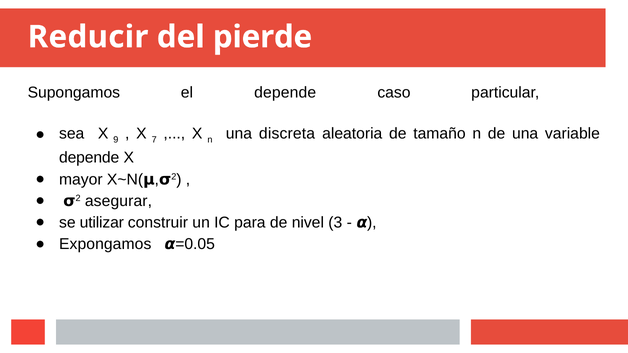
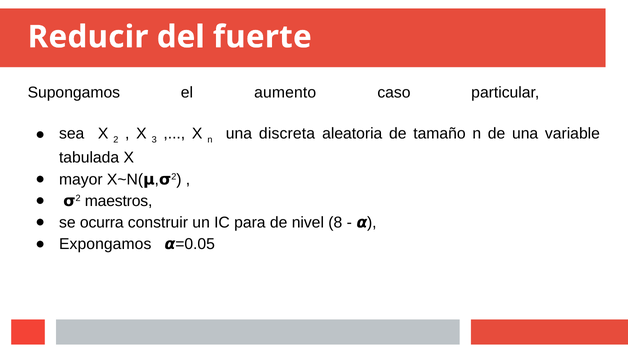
pierde: pierde -> fuerte
el depende: depende -> aumento
9: 9 -> 2
7: 7 -> 3
depende at (89, 158): depende -> tabulada
asegurar: asegurar -> maestros
utilizar: utilizar -> ocurra
3: 3 -> 8
